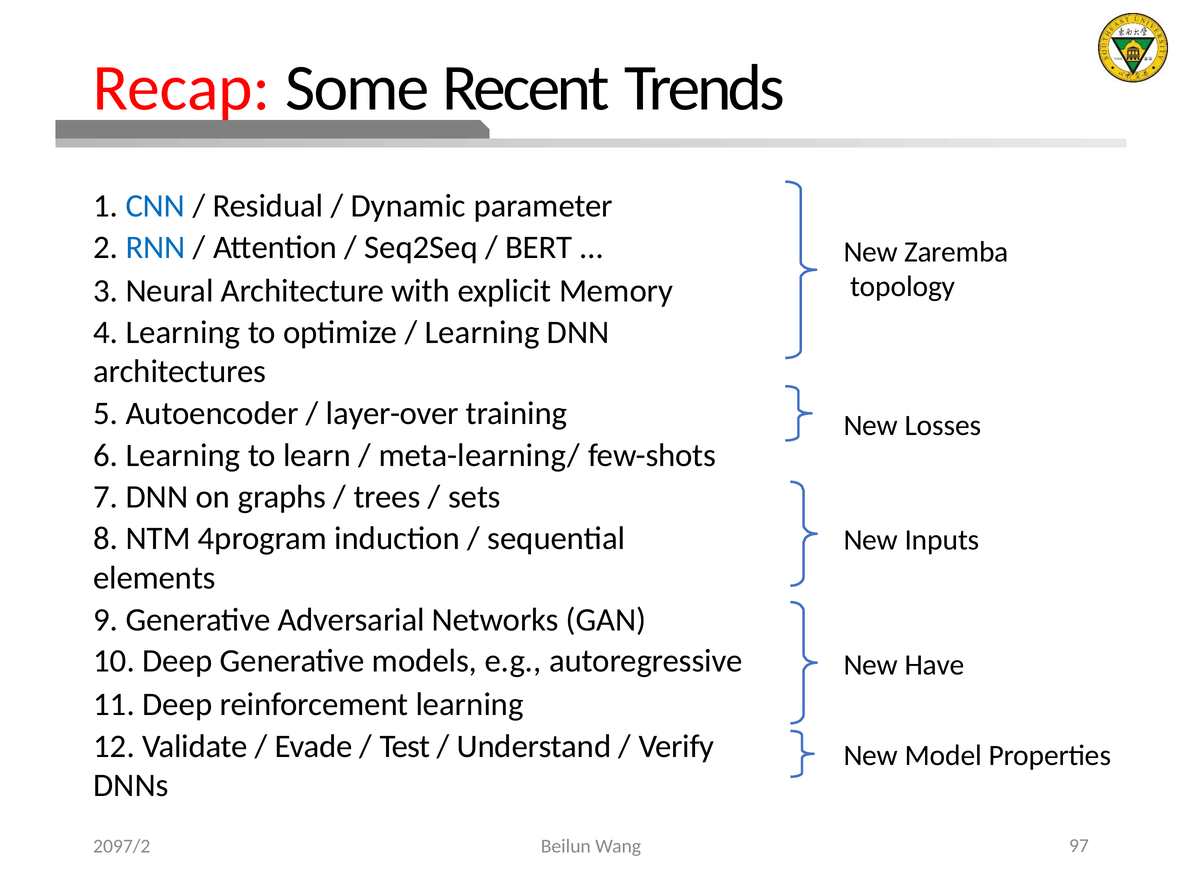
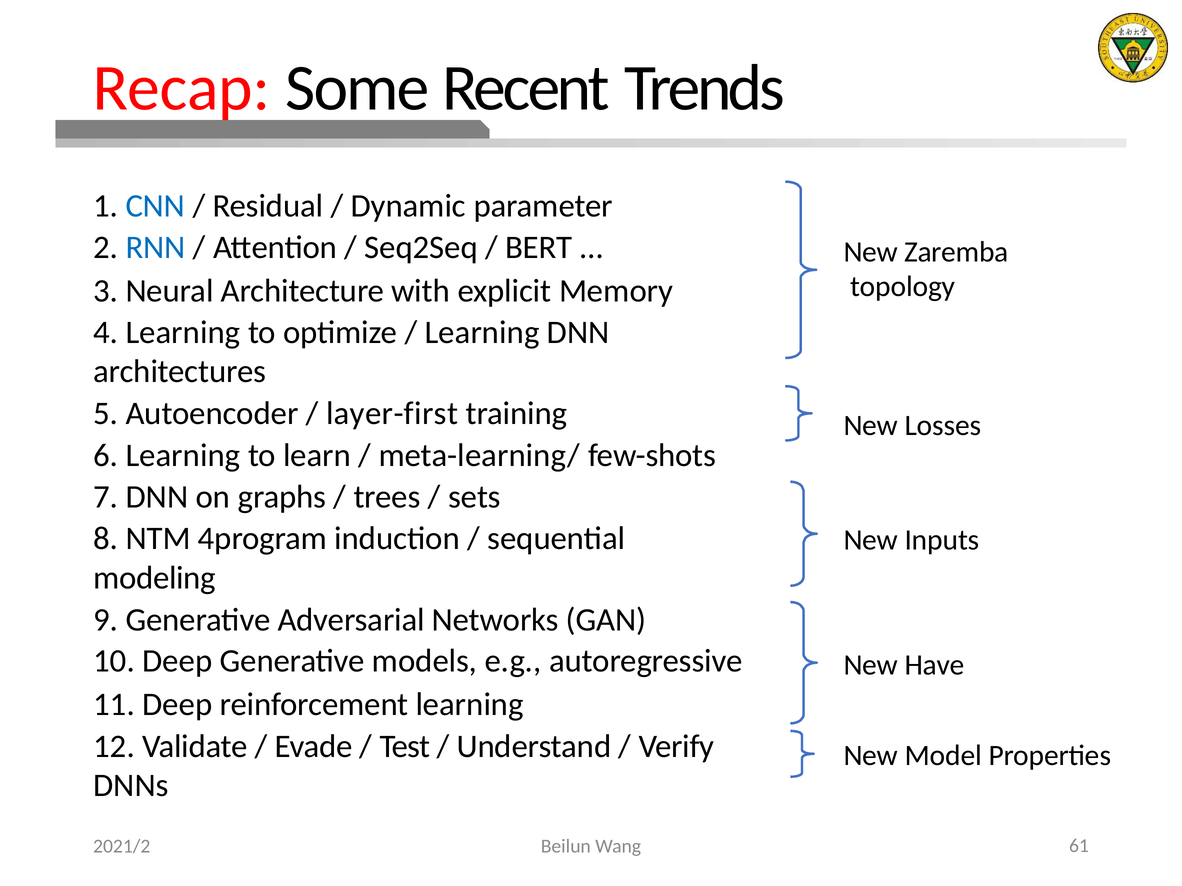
layer-over: layer-over -> layer-first
elements: elements -> modeling
2097/2: 2097/2 -> 2021/2
97: 97 -> 61
